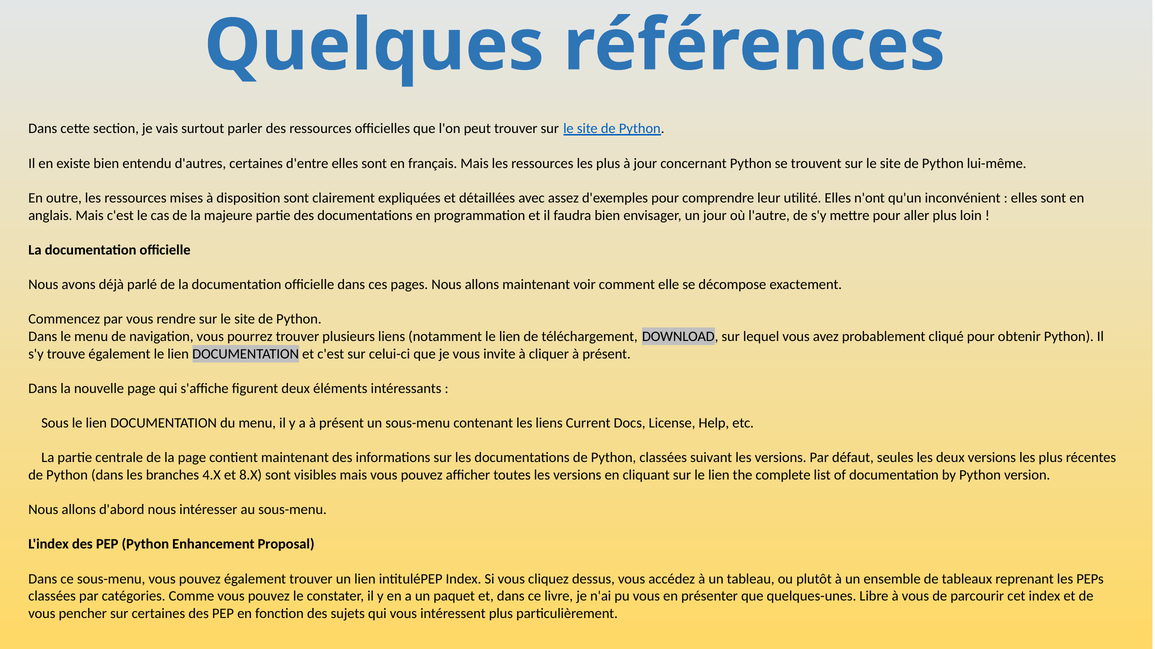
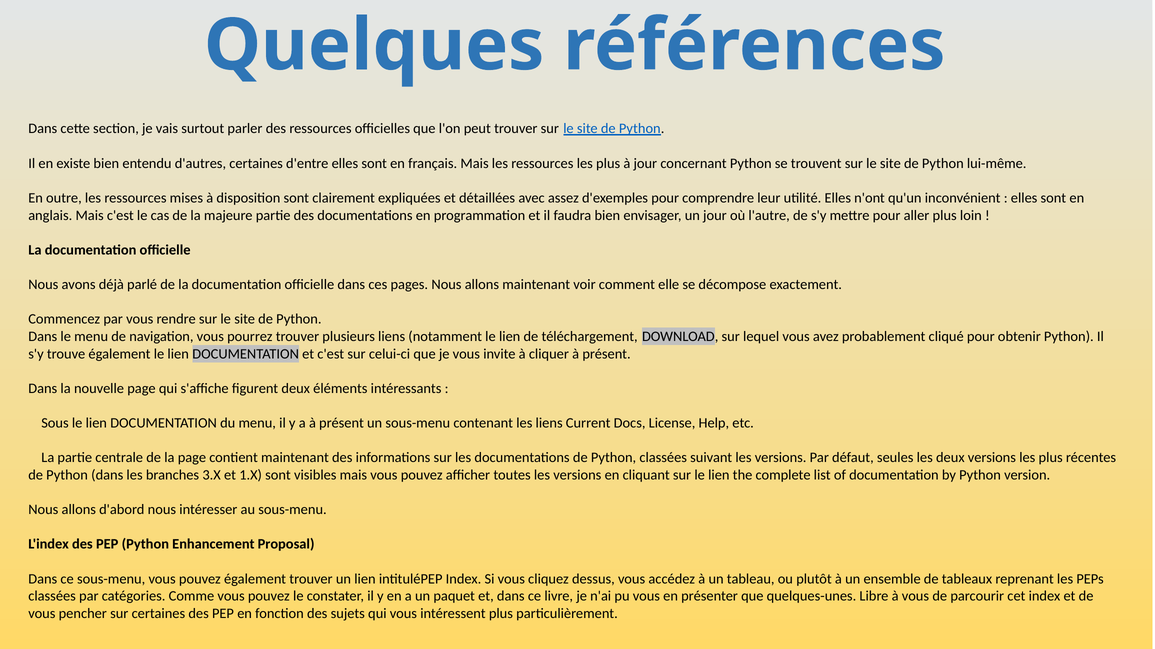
4.X: 4.X -> 3.X
8.X: 8.X -> 1.X
